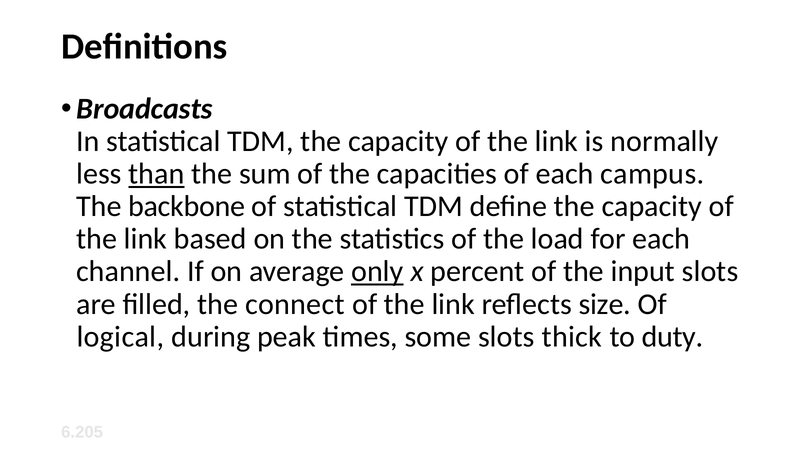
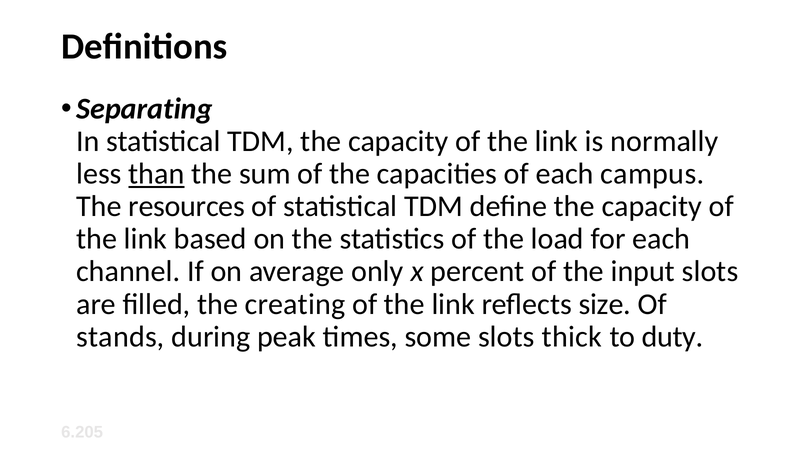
Broadcasts: Broadcasts -> Separating
backbone: backbone -> resources
only underline: present -> none
connect: connect -> creating
logical: logical -> stands
